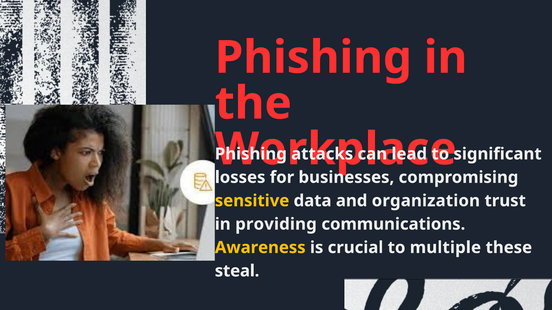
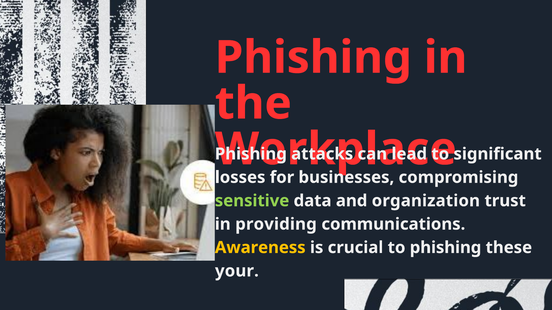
sensitive colour: yellow -> light green
to multiple: multiple -> phishing
steal: steal -> your
